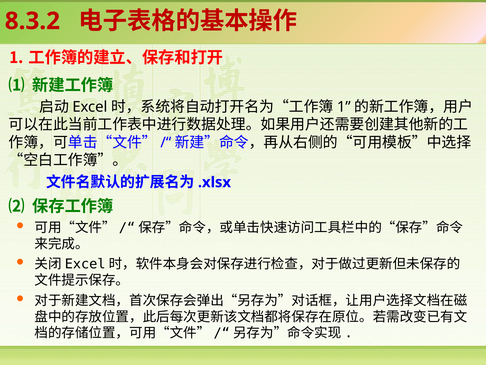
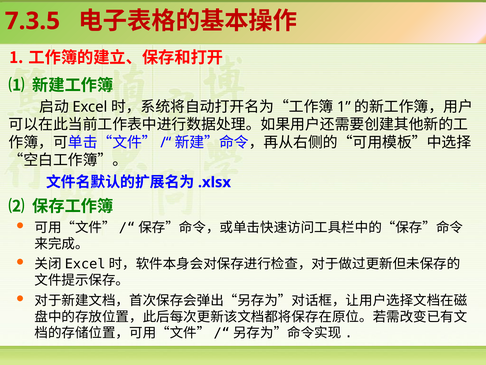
8.3.2: 8.3.2 -> 7.3.5
